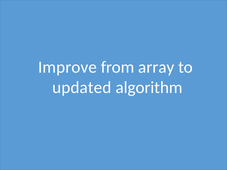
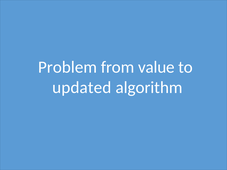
Improve: Improve -> Problem
array: array -> value
